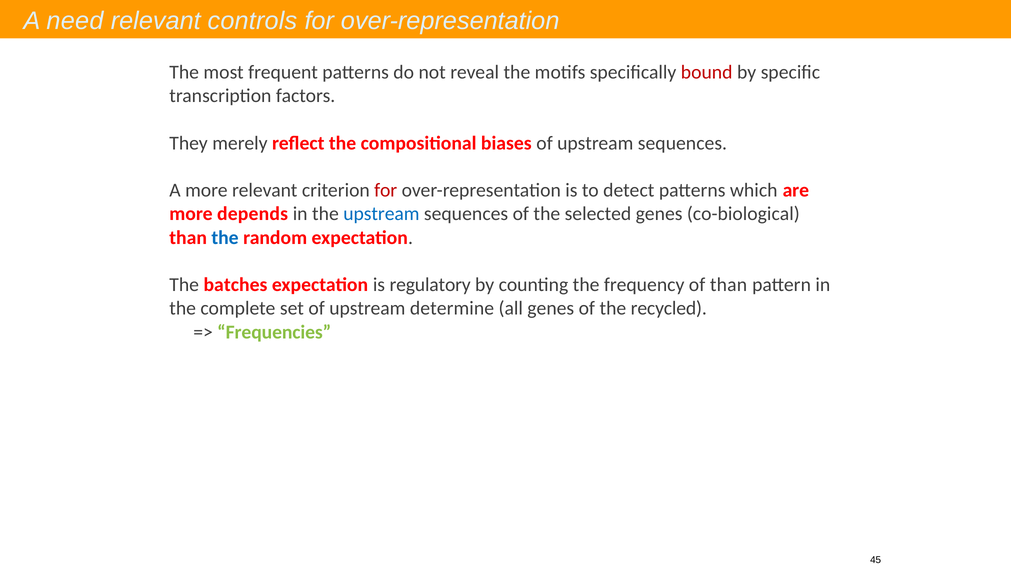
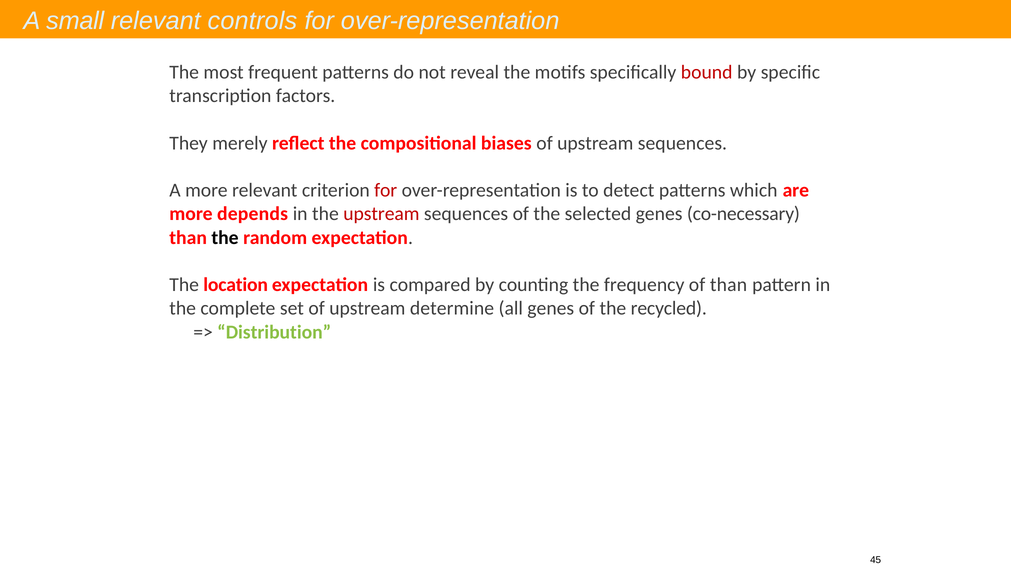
need: need -> small
upstream at (381, 214) colour: blue -> red
co-biological: co-biological -> co-necessary
the at (225, 237) colour: blue -> black
batches: batches -> location
regulatory: regulatory -> compared
Frequencies: Frequencies -> Distribution
